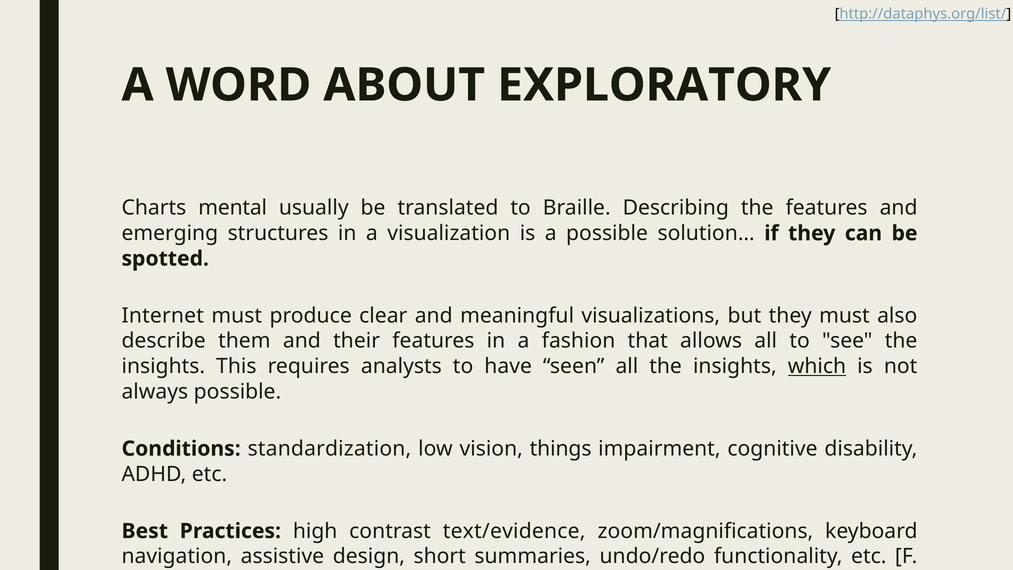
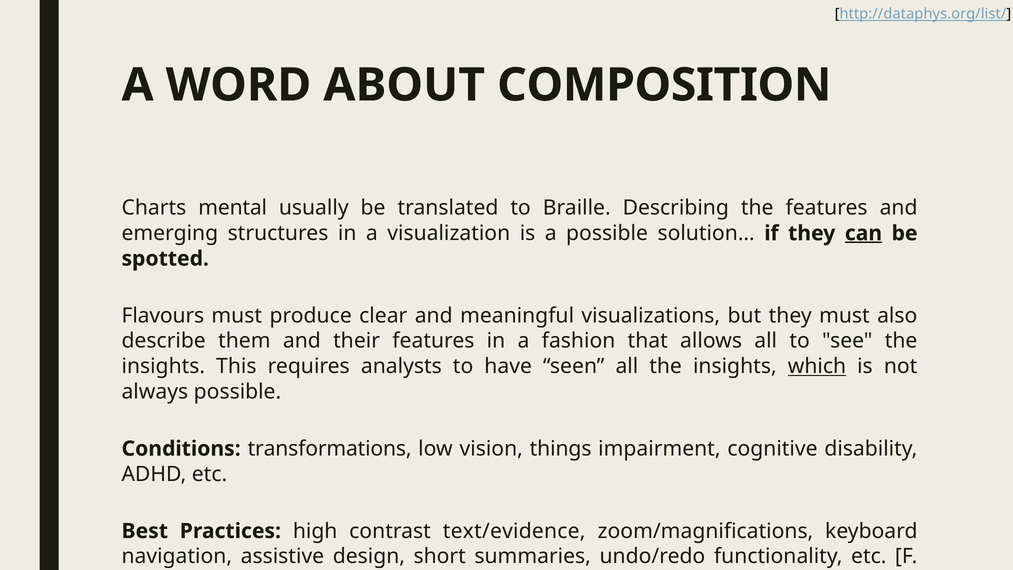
EXPLORATORY: EXPLORATORY -> COMPOSITION
can underline: none -> present
Internet: Internet -> Flavours
standardization: standardization -> transformations
